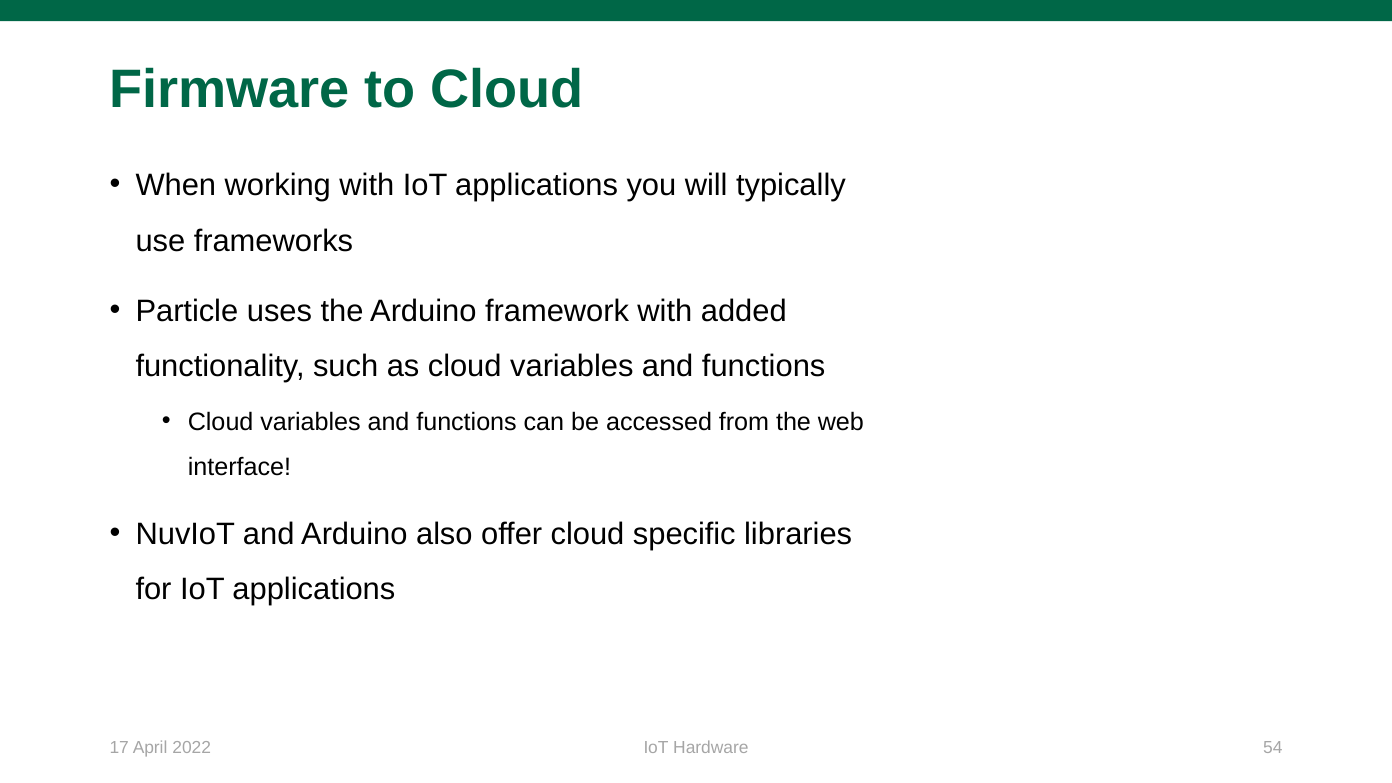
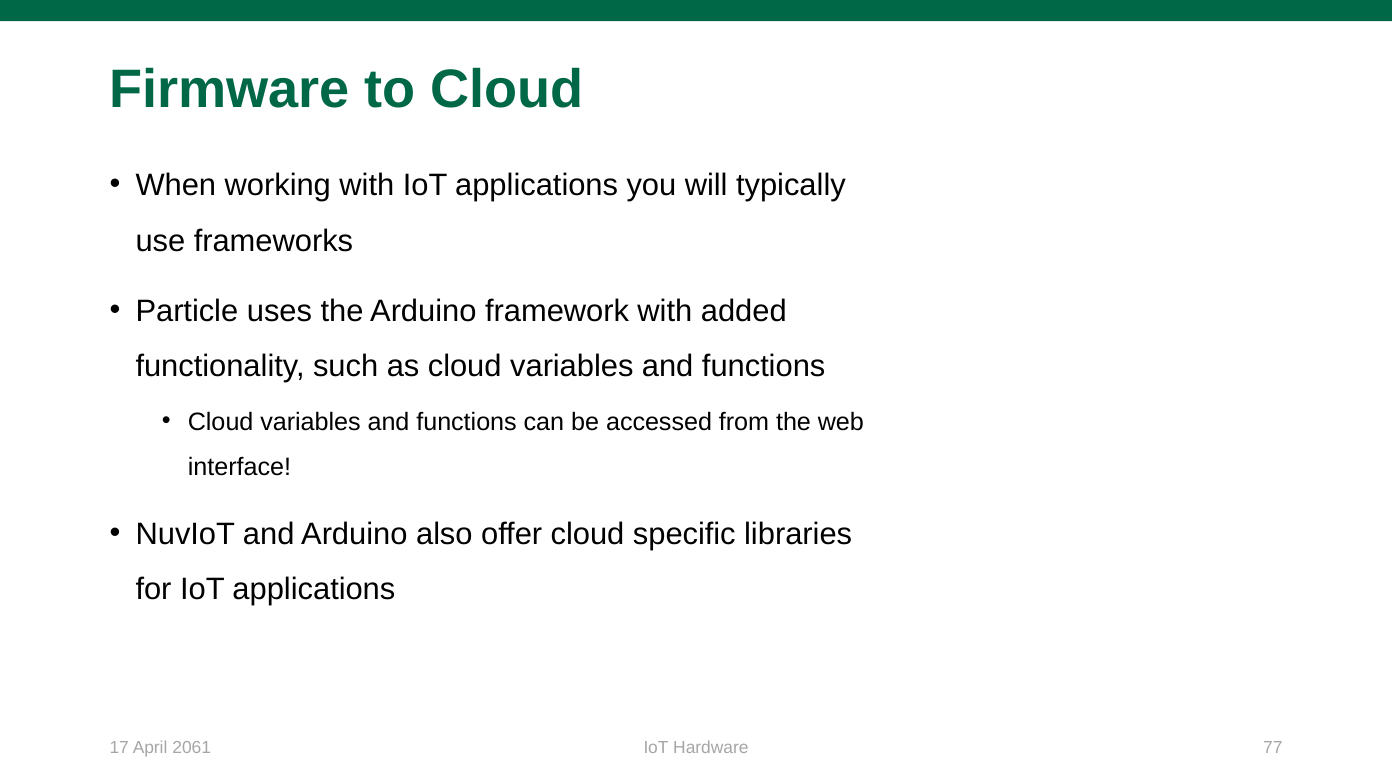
2022: 2022 -> 2061
54: 54 -> 77
